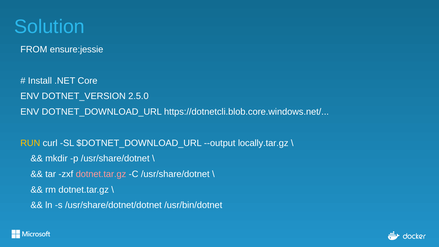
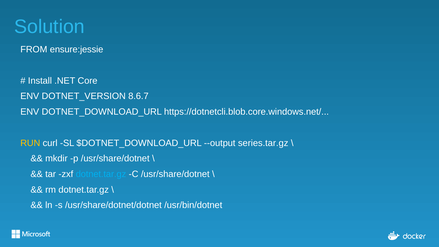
2.5.0: 2.5.0 -> 8.6.7
locally.tar.gz: locally.tar.gz -> series.tar.gz
dotnet.tar.gz at (101, 174) colour: pink -> light blue
